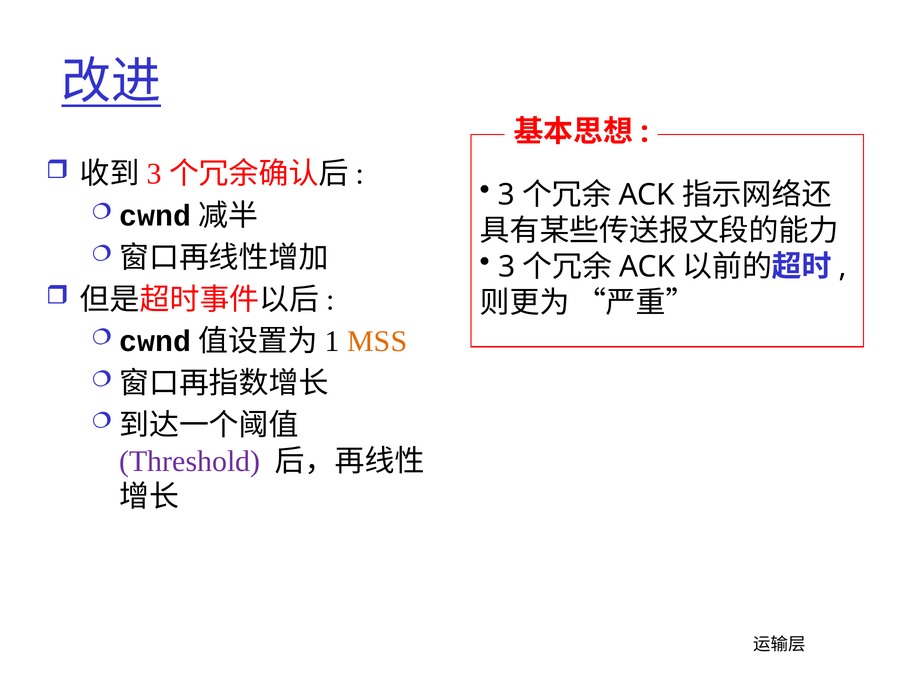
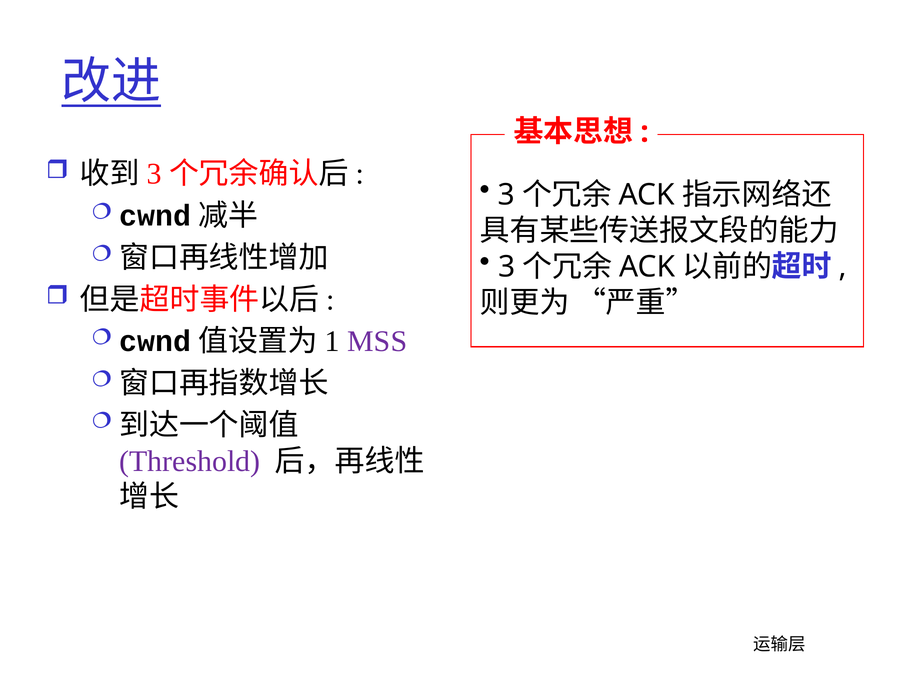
MSS colour: orange -> purple
